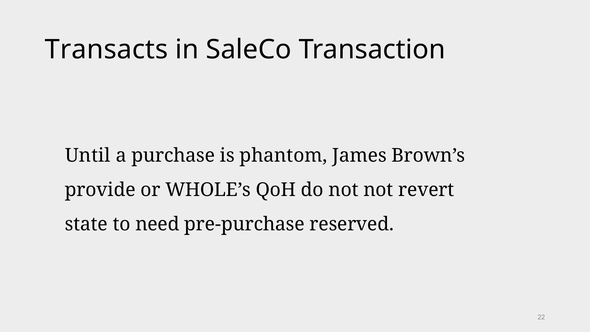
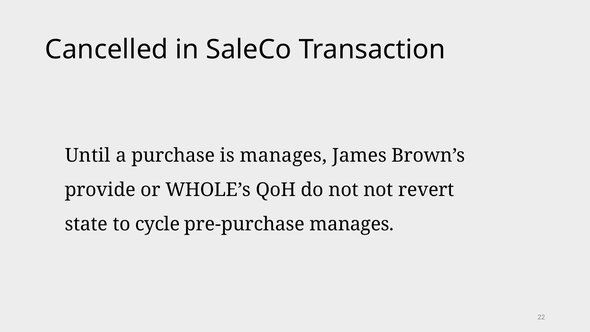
Transacts: Transacts -> Cancelled
is phantom: phantom -> manages
need: need -> cycle
pre-purchase reserved: reserved -> manages
